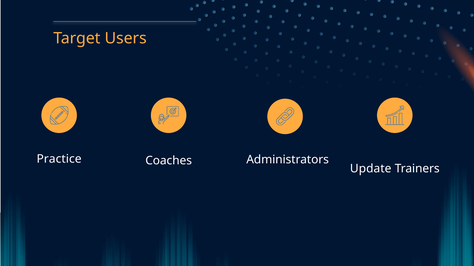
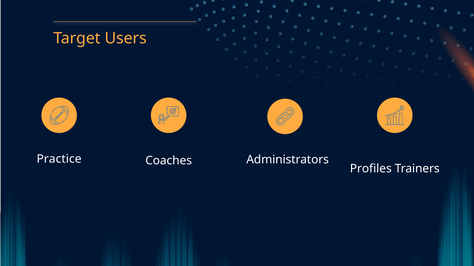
Update: Update -> Profiles
